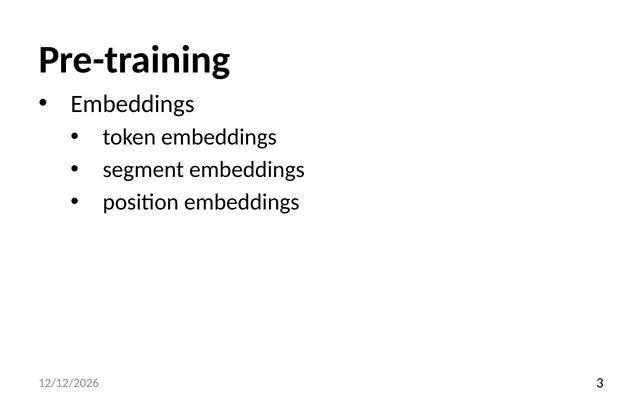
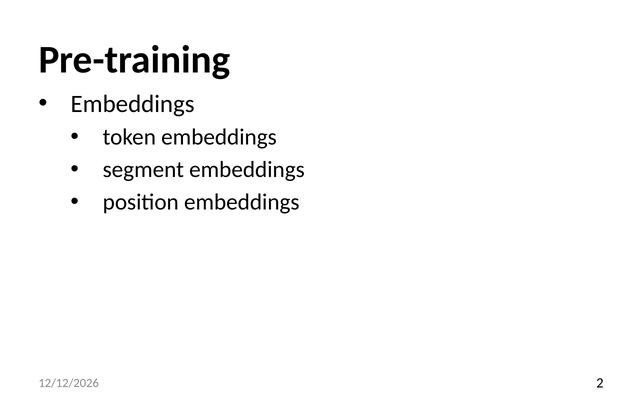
3: 3 -> 2
